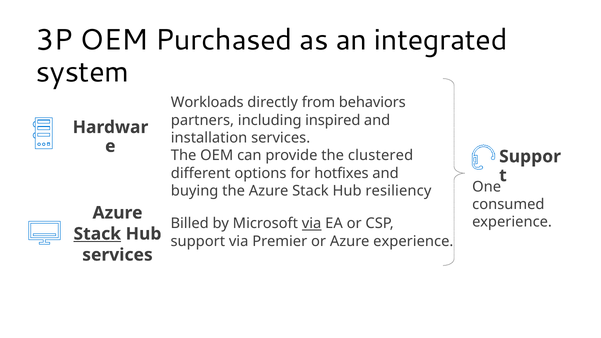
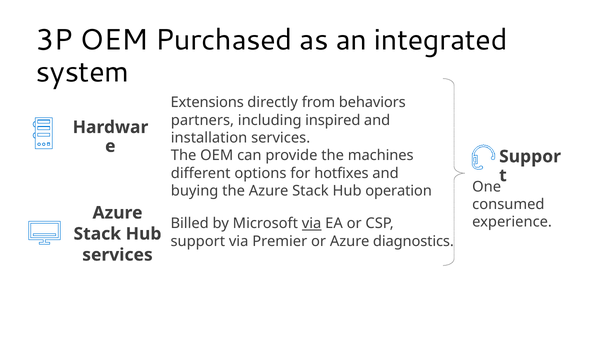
Workloads: Workloads -> Extensions
clustered: clustered -> machines
resiliency: resiliency -> operation
Stack at (97, 234) underline: present -> none
Azure experience: experience -> diagnostics
